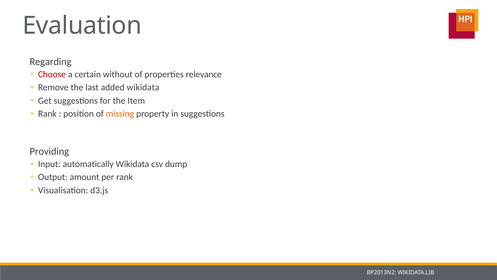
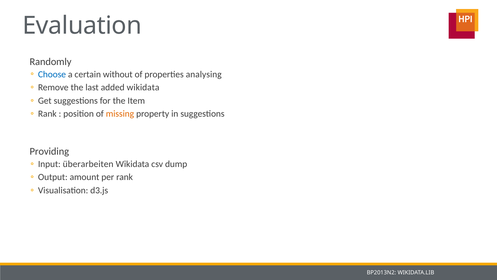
Regarding: Regarding -> Randomly
Choose colour: red -> blue
relevance: relevance -> analysing
automatically: automatically -> überarbeiten
